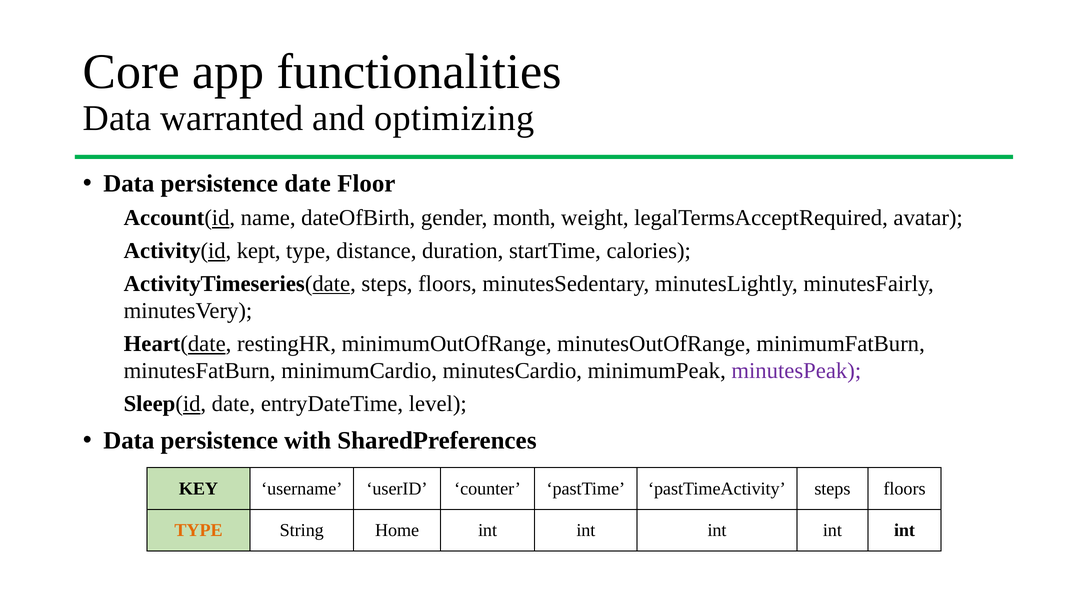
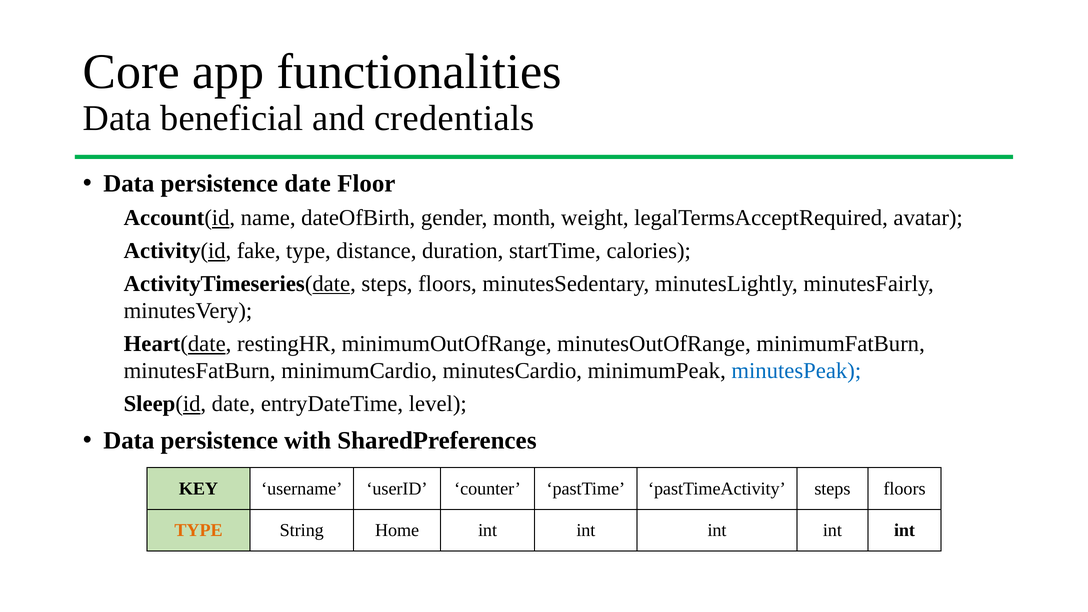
warranted: warranted -> beneficial
optimizing: optimizing -> credentials
kept: kept -> fake
minutesPeak colour: purple -> blue
